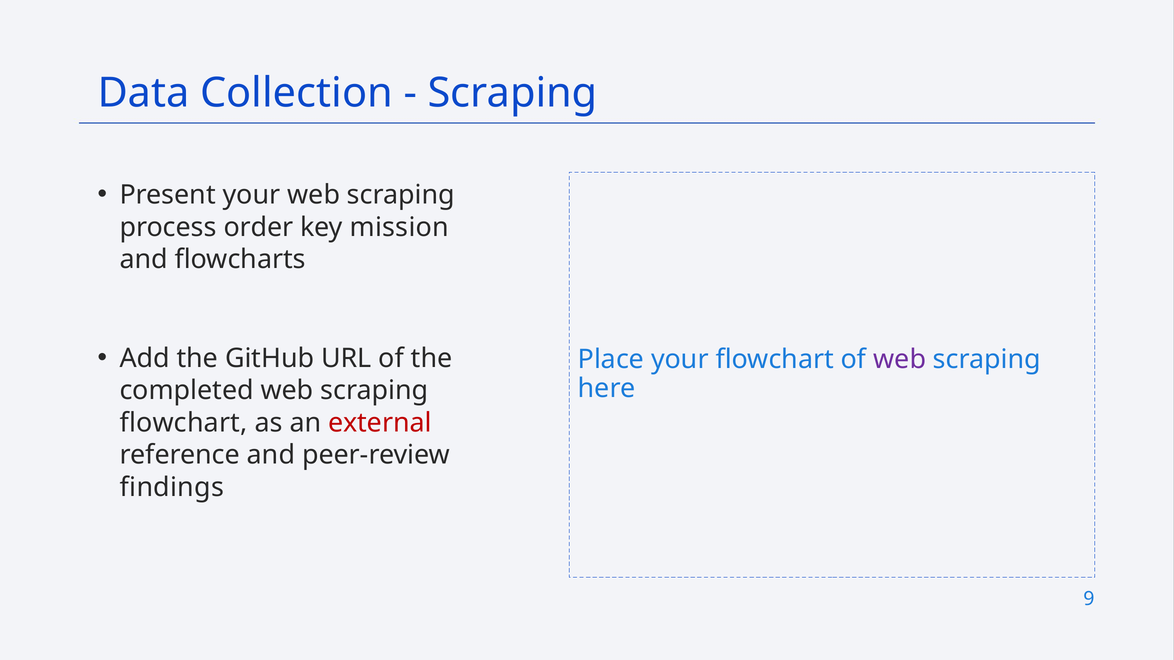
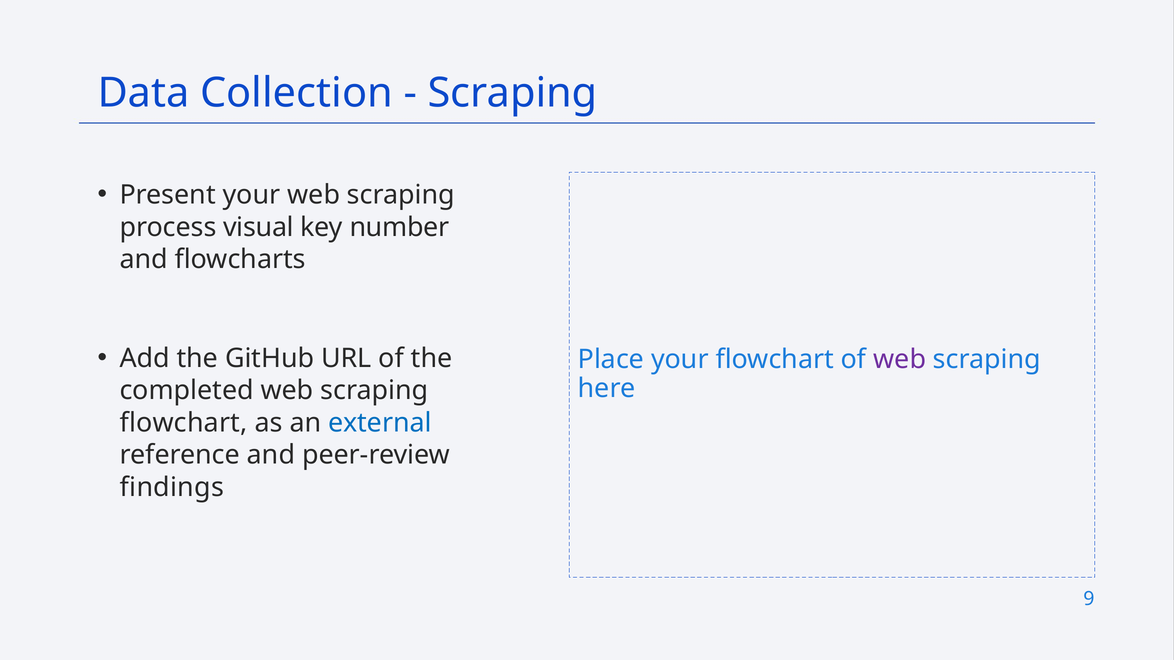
order: order -> visual
mission: mission -> number
external colour: red -> blue
